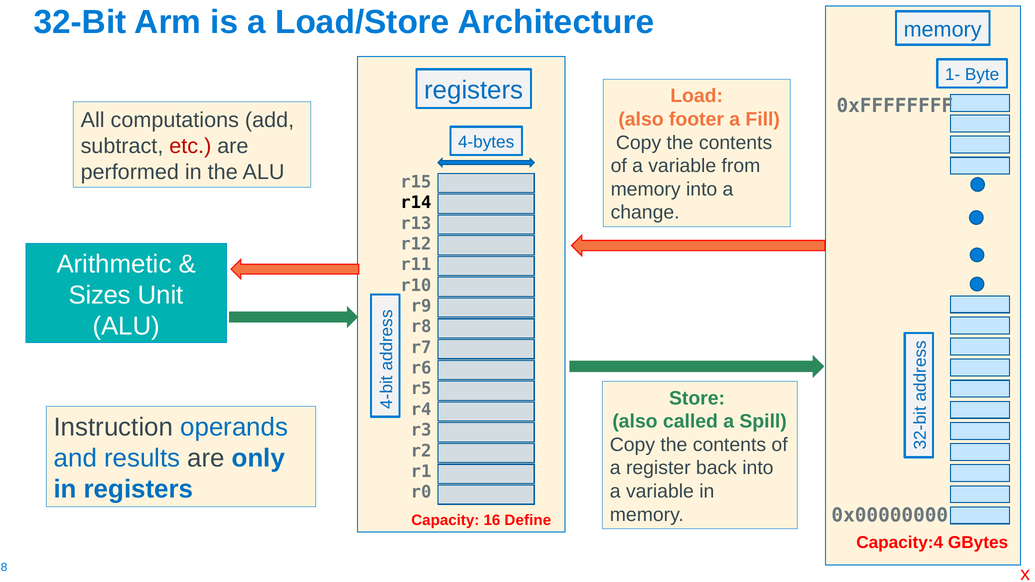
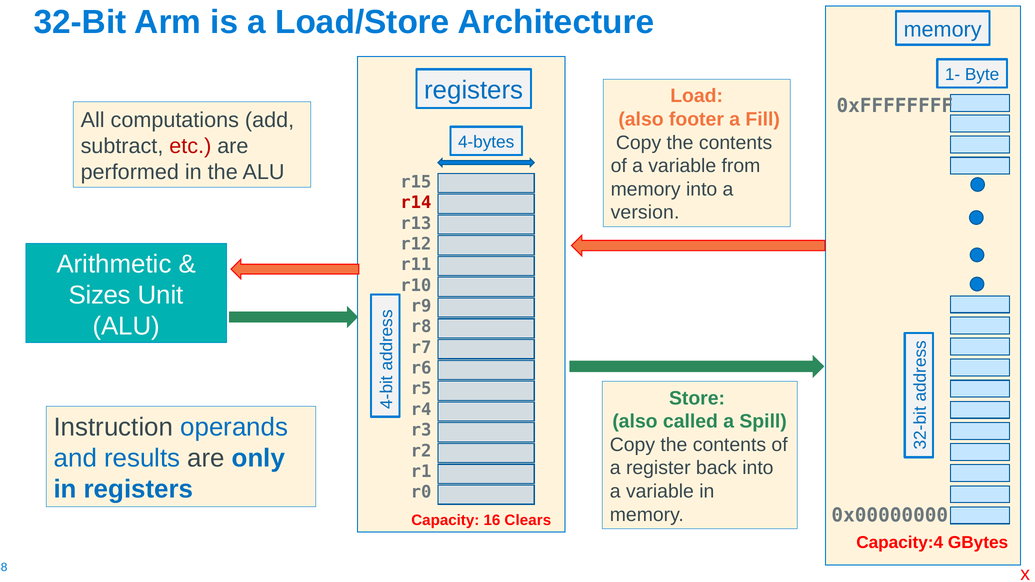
r14 colour: black -> red
change: change -> version
Define: Define -> Clears
